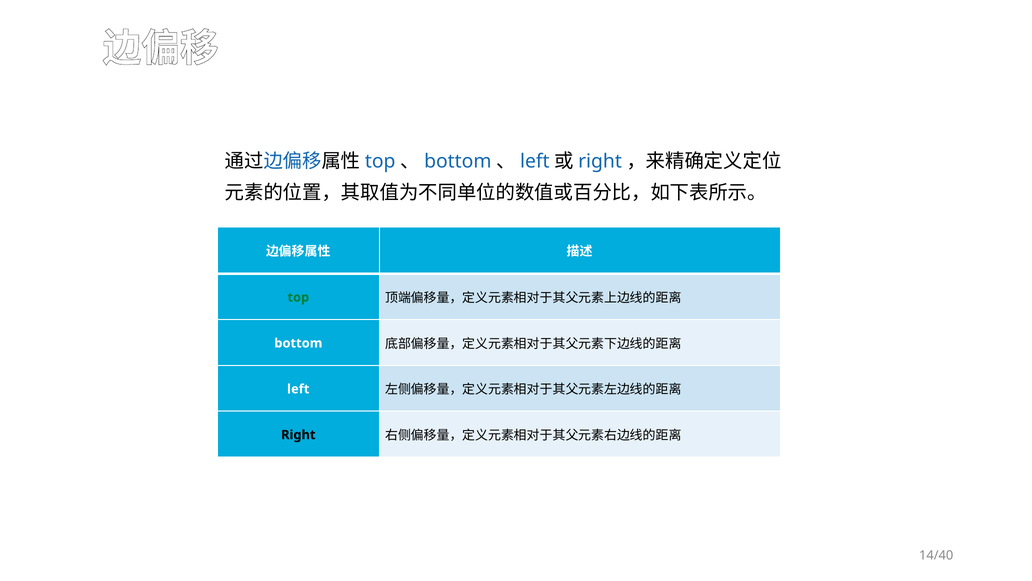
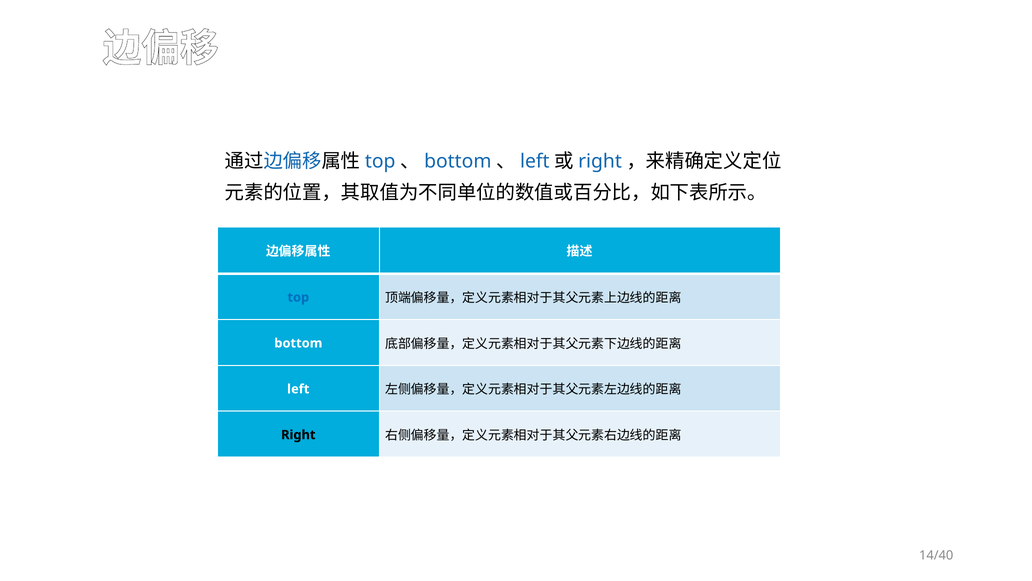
top colour: green -> blue
